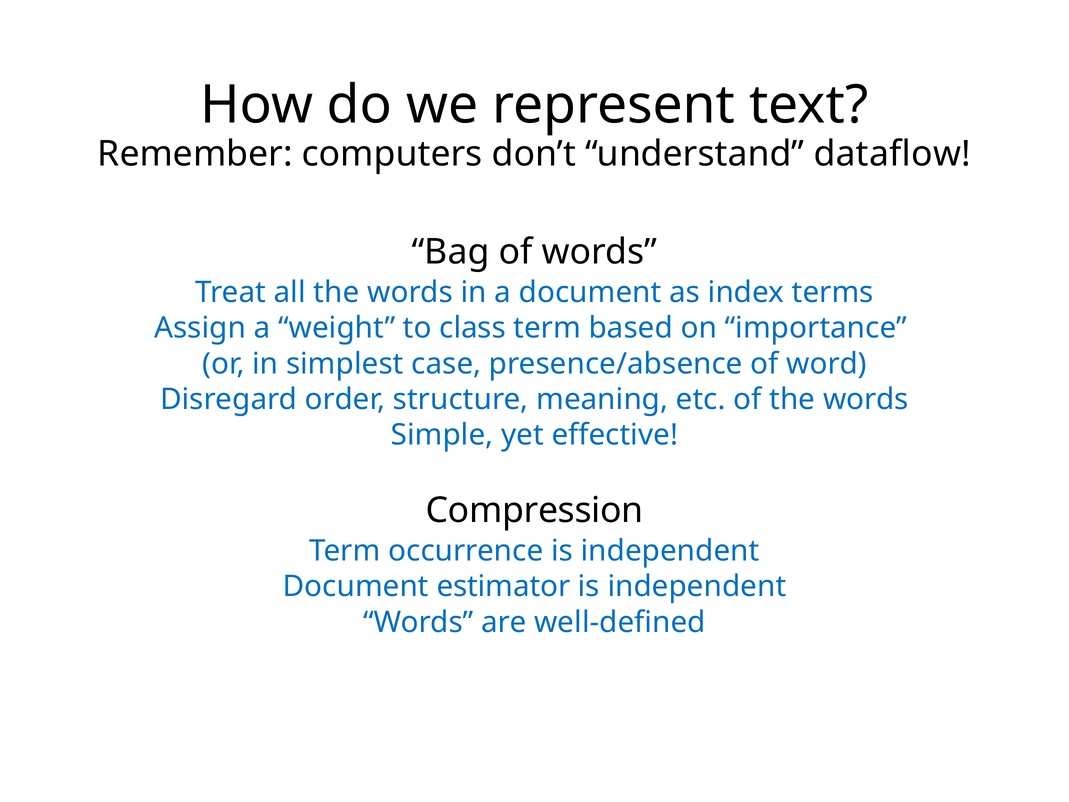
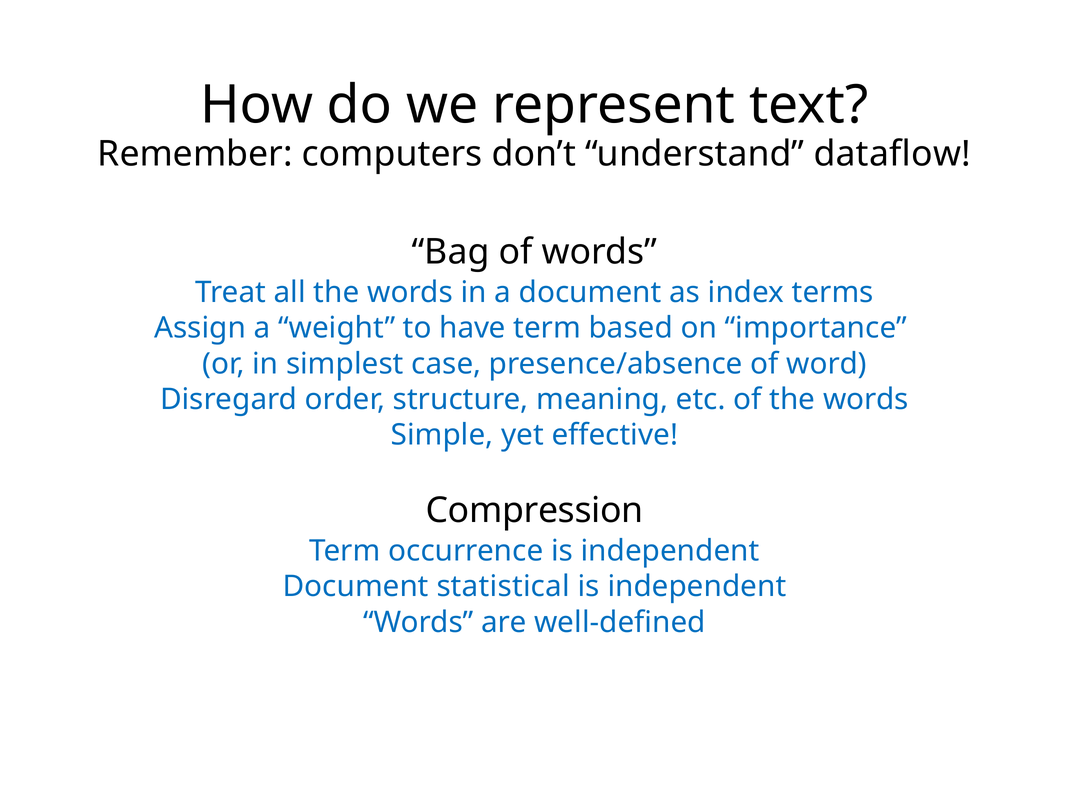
class: class -> have
estimator: estimator -> statistical
